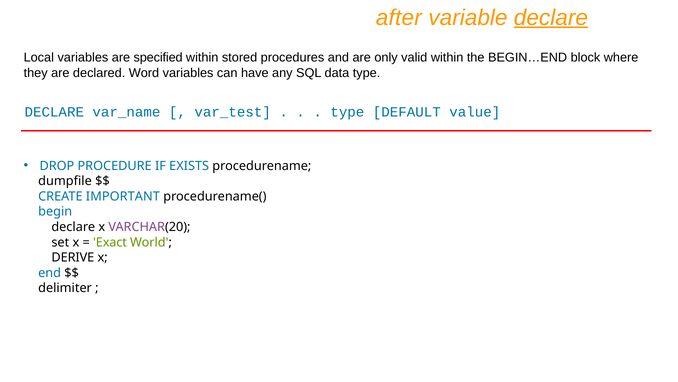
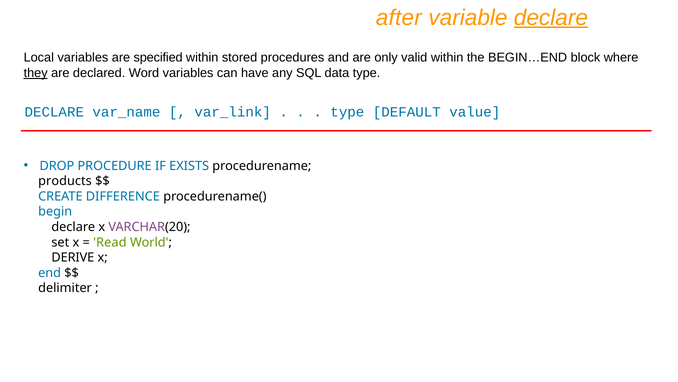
they underline: none -> present
var_test: var_test -> var_link
dumpfile: dumpfile -> products
IMPORTANT: IMPORTANT -> DIFFERENCE
Exact: Exact -> Read
